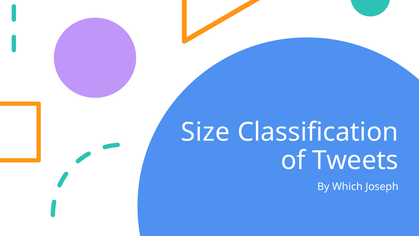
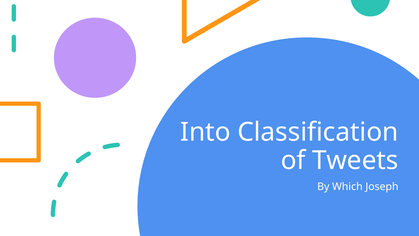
Size: Size -> Into
